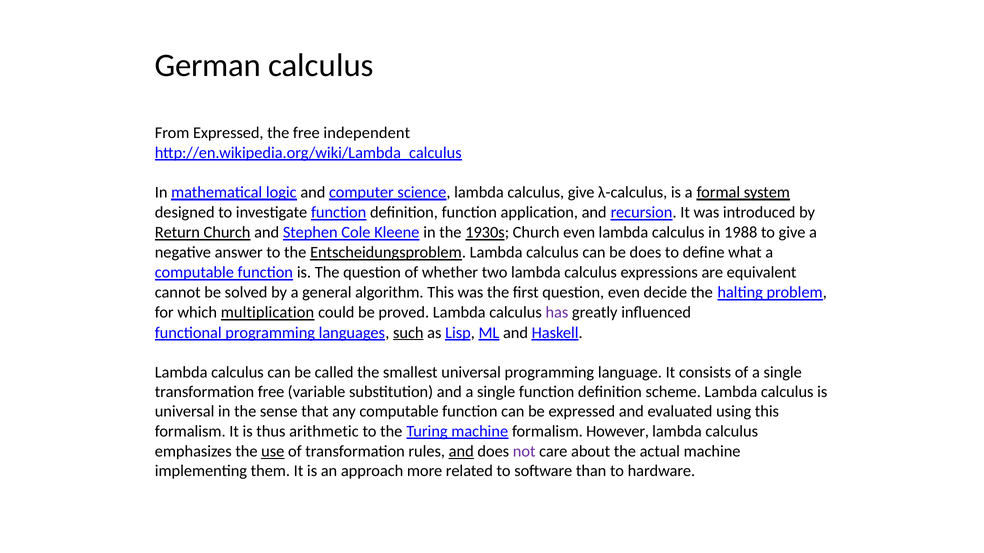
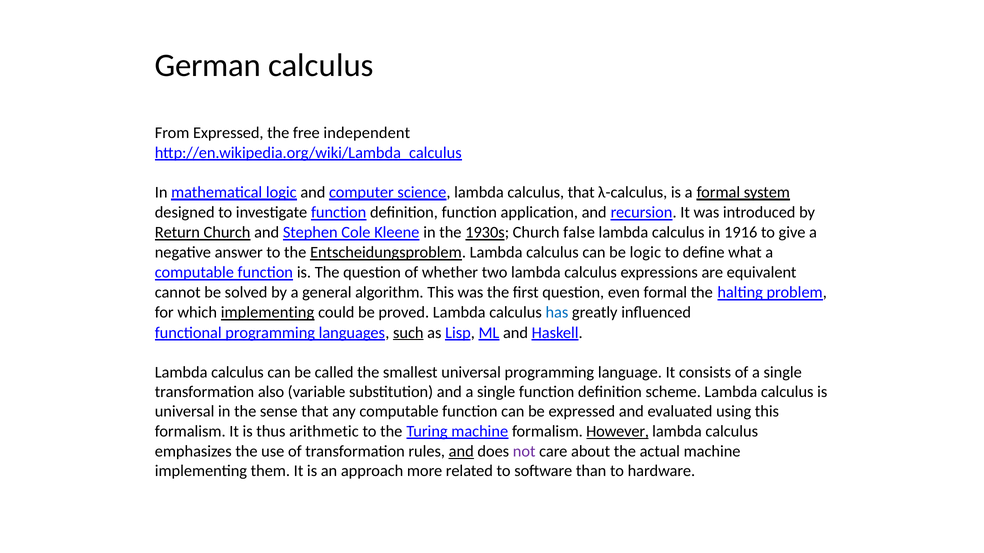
calculus give: give -> that
Church even: even -> false
1988: 1988 -> 1916
be does: does -> logic
even decide: decide -> formal
which multiplication: multiplication -> implementing
has colour: purple -> blue
transformation free: free -> also
However underline: none -> present
use underline: present -> none
